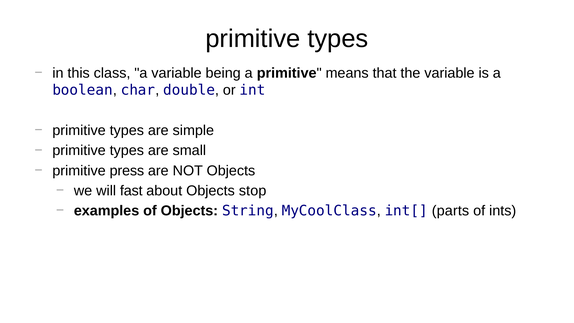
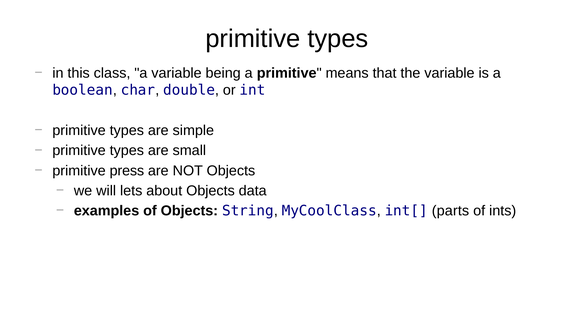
fast: fast -> lets
stop: stop -> data
